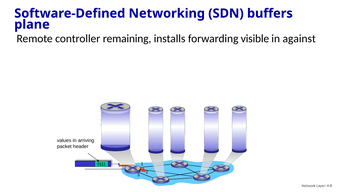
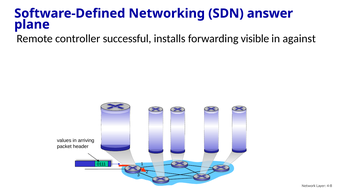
buffers: buffers -> answer
remaining: remaining -> successful
